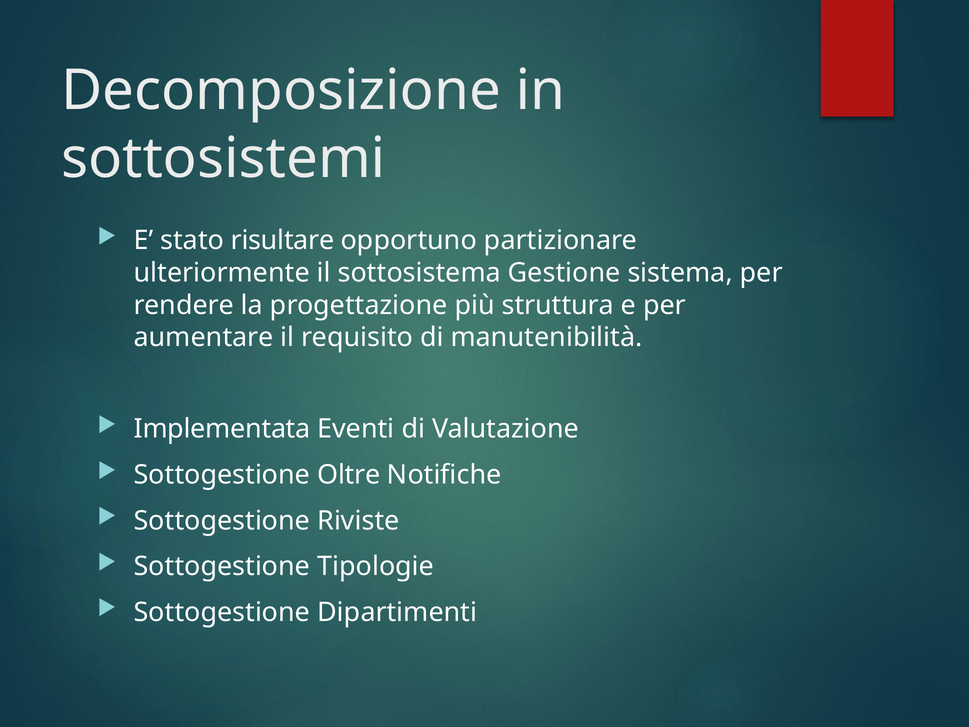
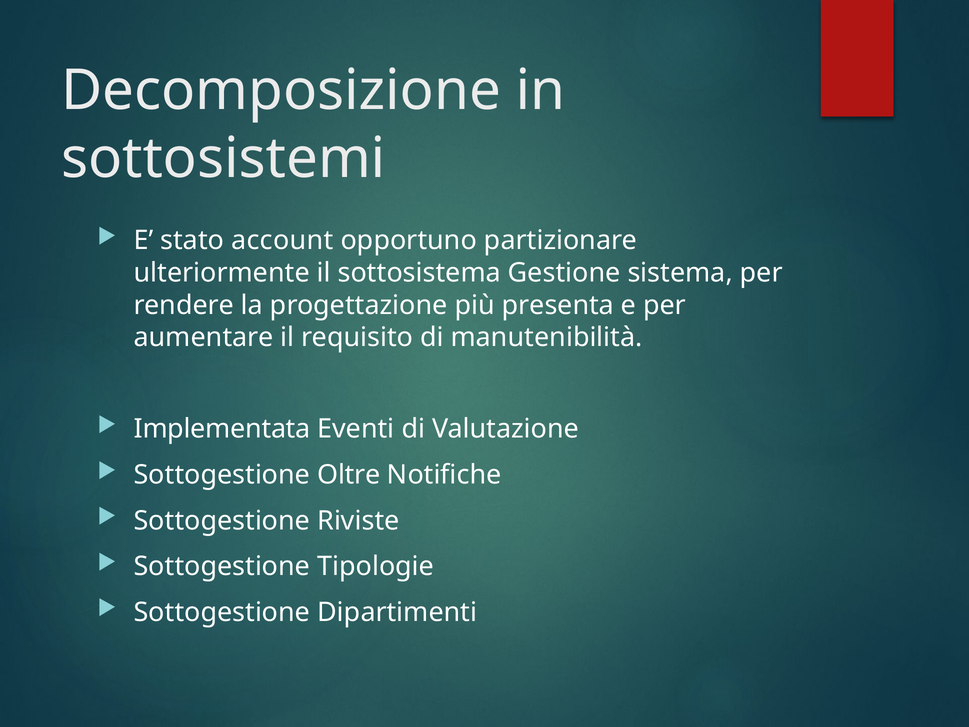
risultare: risultare -> account
struttura: struttura -> presenta
